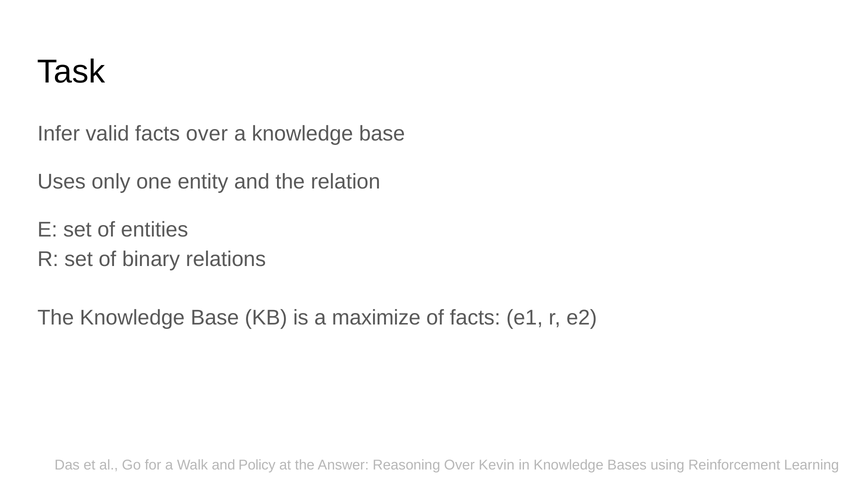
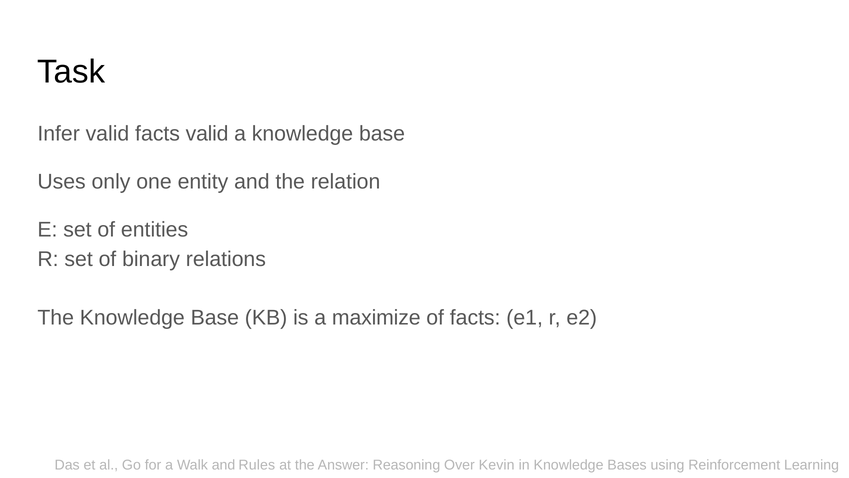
facts over: over -> valid
Policy: Policy -> Rules
